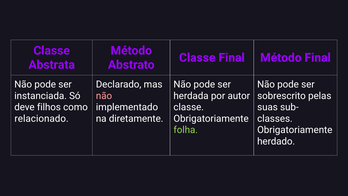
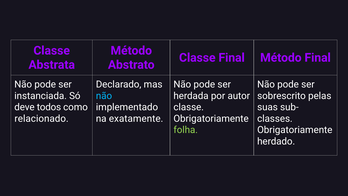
não at (104, 96) colour: pink -> light blue
filhos: filhos -> todos
diretamente: diretamente -> exatamente
